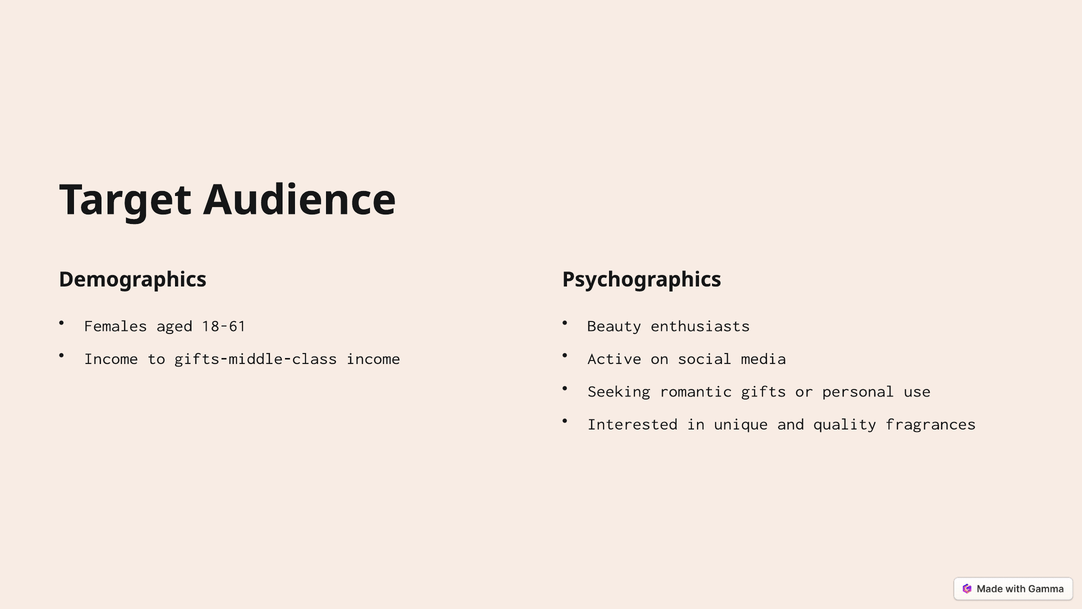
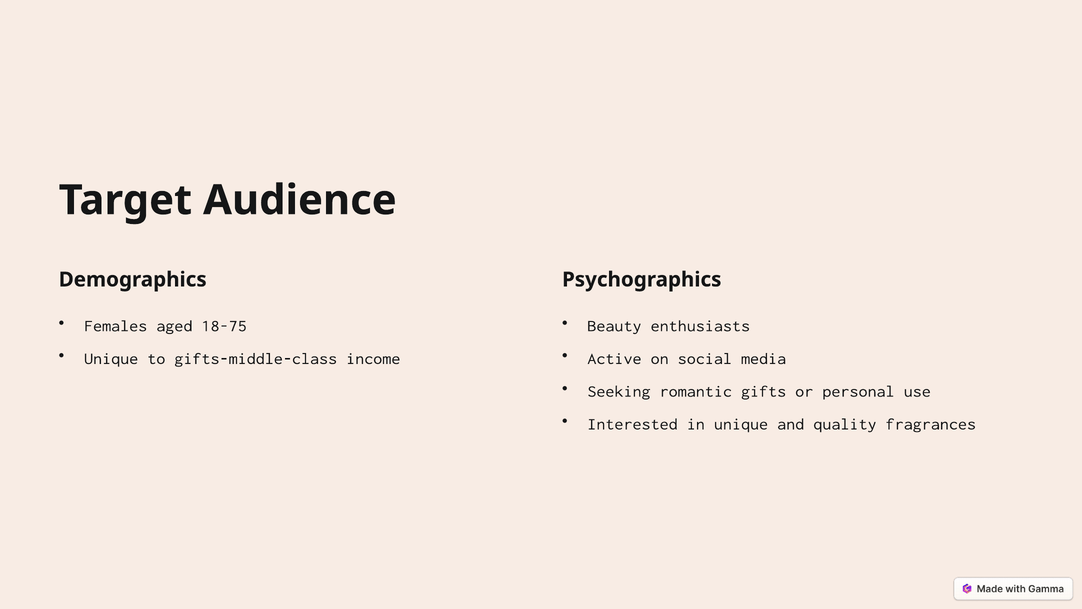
18-61: 18-61 -> 18-75
Income at (111, 358): Income -> Unique
